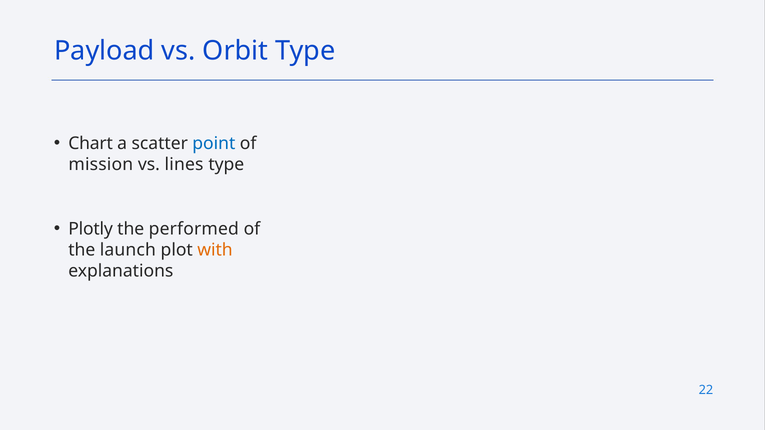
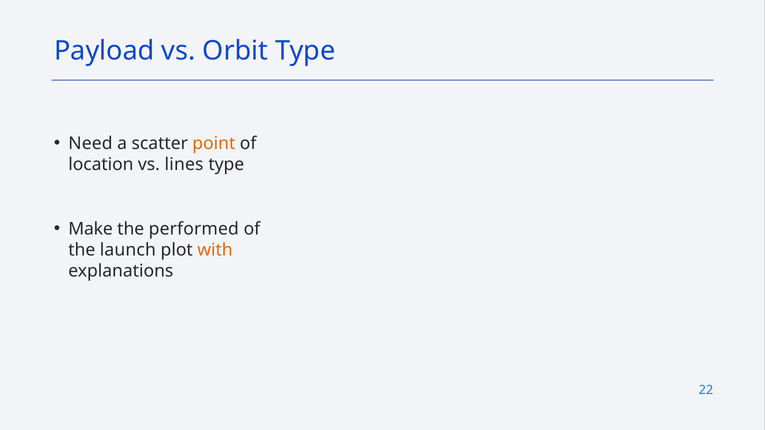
Chart: Chart -> Need
point colour: blue -> orange
mission: mission -> location
Plotly: Plotly -> Make
